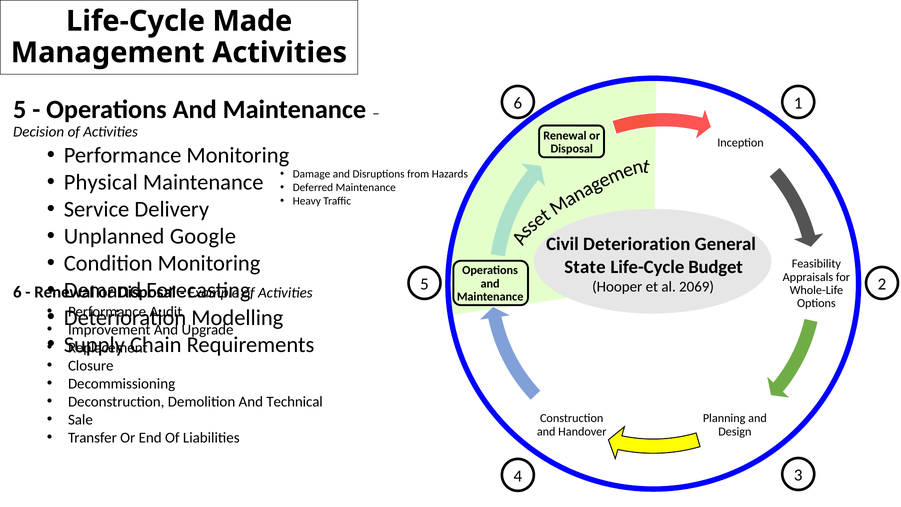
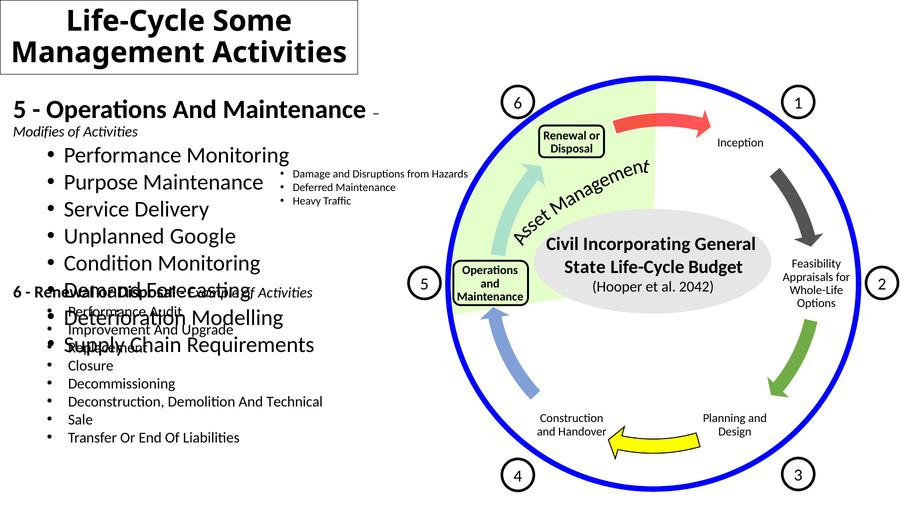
Made: Made -> Some
Decision: Decision -> Modifies
Physical: Physical -> Purpose
Civil Deterioration: Deterioration -> Incorporating
2069: 2069 -> 2042
